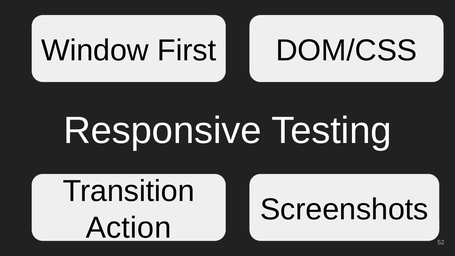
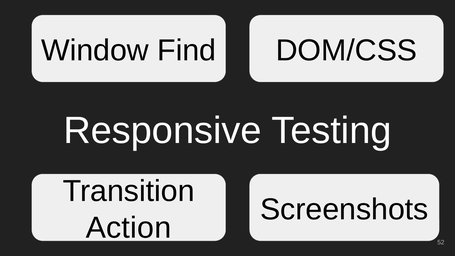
First: First -> Find
